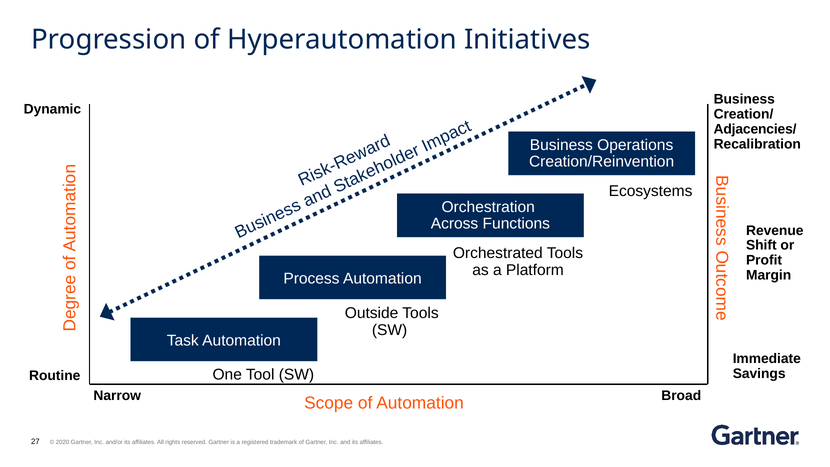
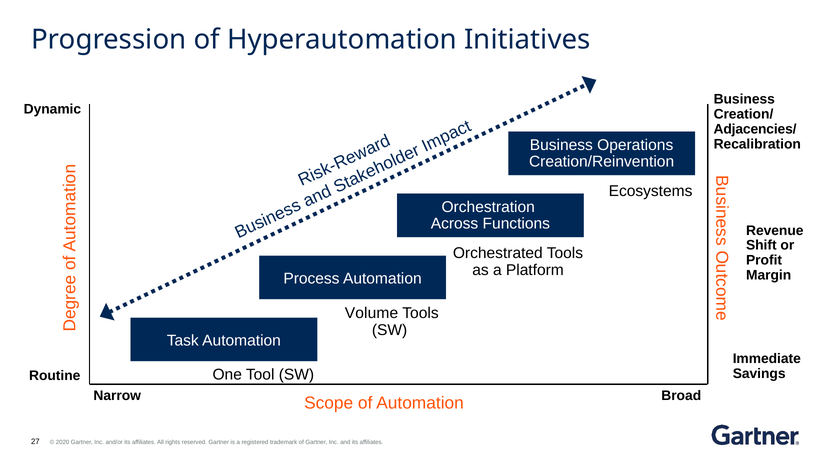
Outside: Outside -> Volume
